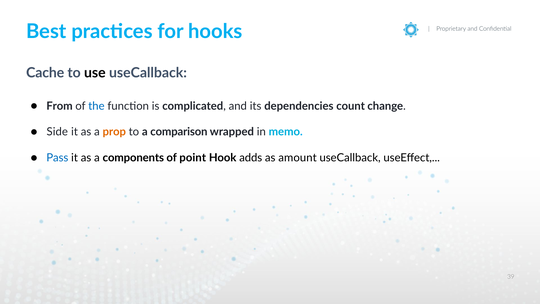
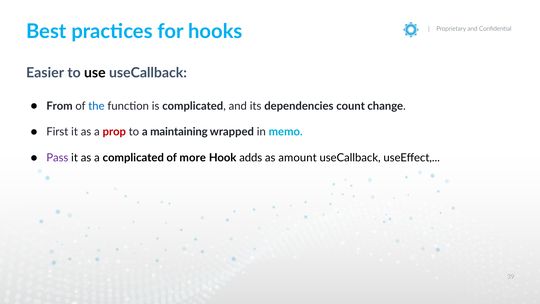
Cache: Cache -> Easier
Side: Side -> First
prop colour: orange -> red
comparison: comparison -> maintaining
Pass colour: blue -> purple
a components: components -> complicated
point: point -> more
